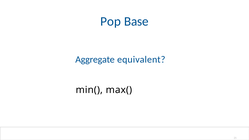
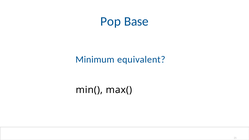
Aggregate: Aggregate -> Minimum
